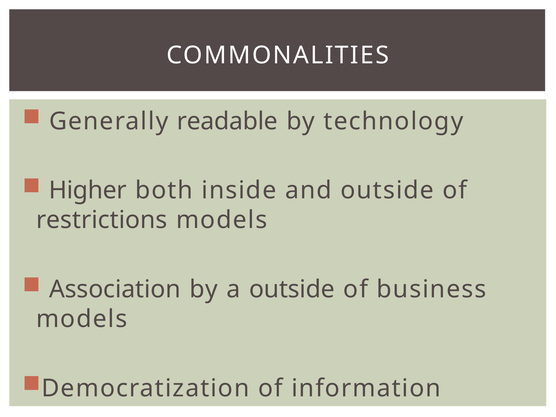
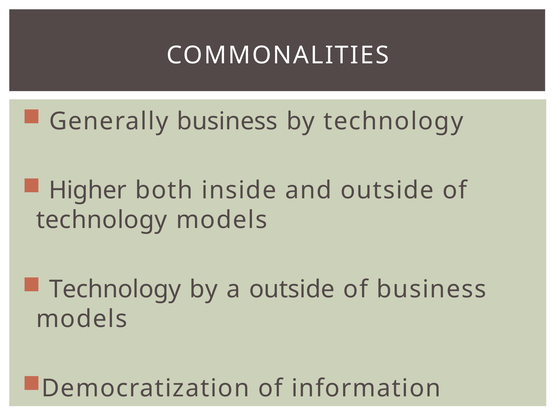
Generally readable: readable -> business
restrictions at (102, 220): restrictions -> technology
Association at (115, 289): Association -> Technology
